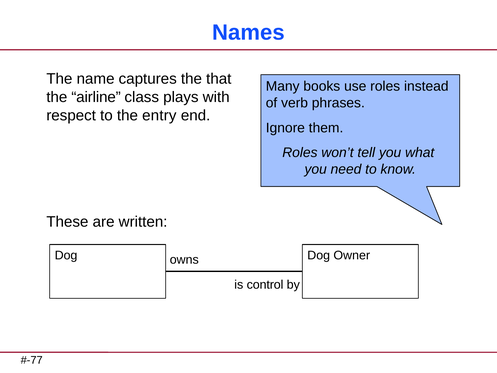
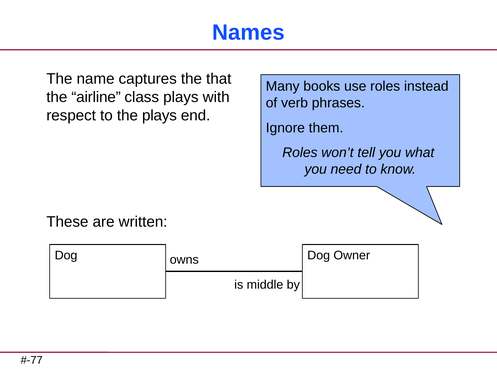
the entry: entry -> plays
control: control -> middle
